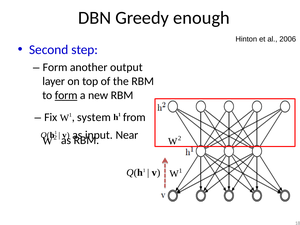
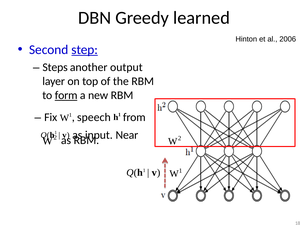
enough: enough -> learned
step underline: none -> present
Form at (55, 67): Form -> Steps
system: system -> speech
